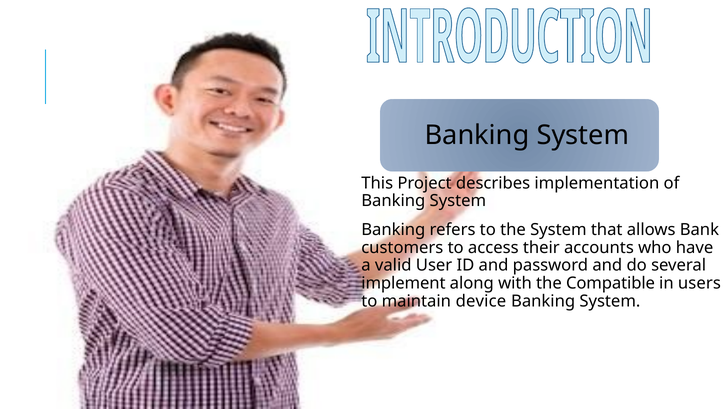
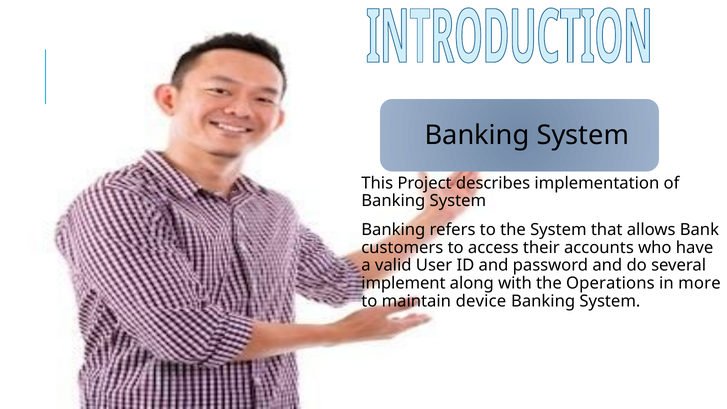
Compatible: Compatible -> Operations
users: users -> more
